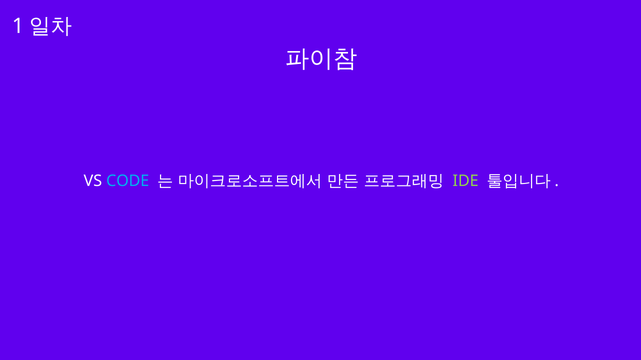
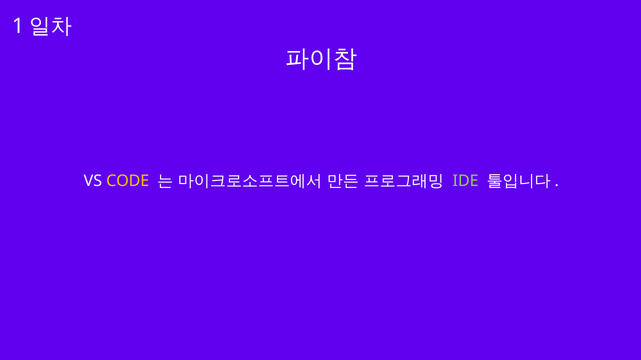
CODE colour: light blue -> yellow
